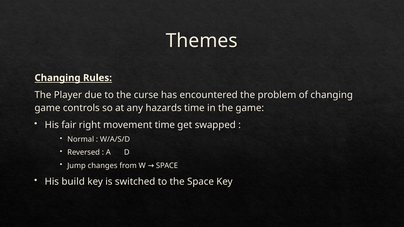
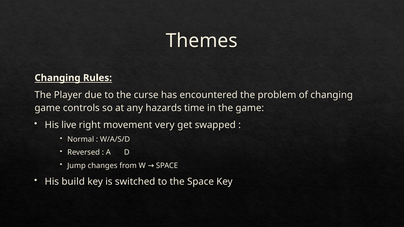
fair: fair -> live
movement time: time -> very
